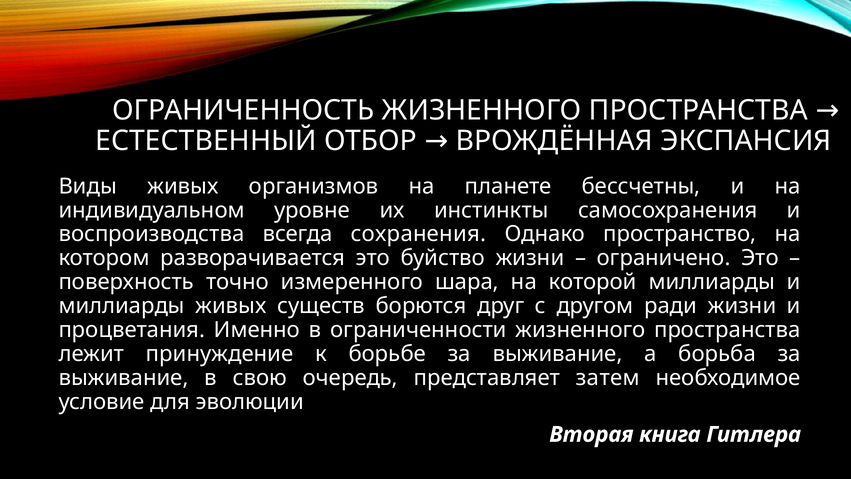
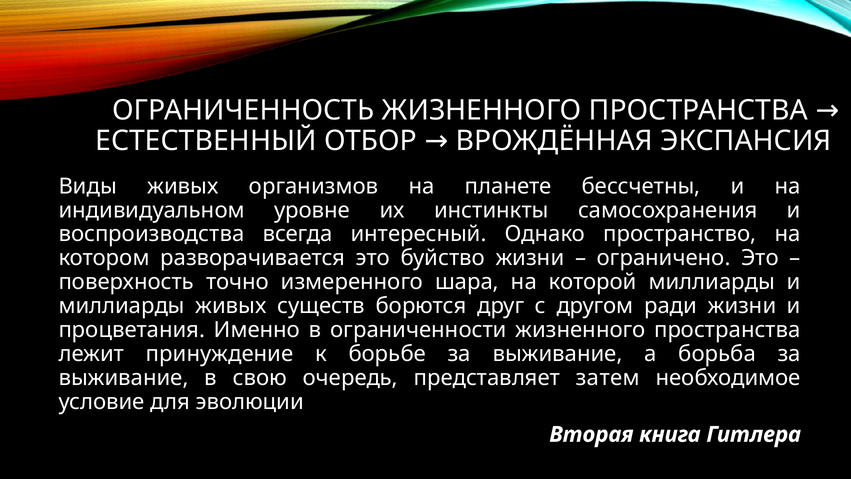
сохранения: сохранения -> интересный
